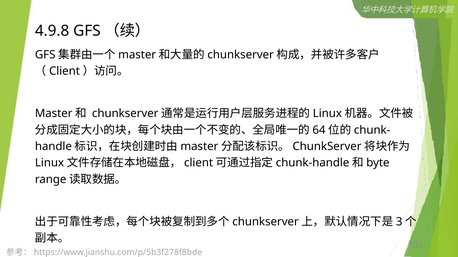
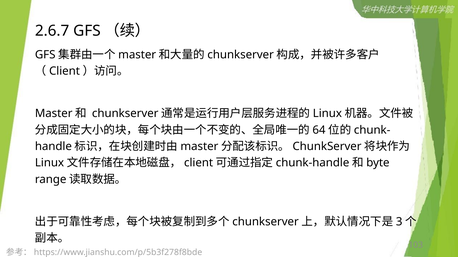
4.9.8: 4.9.8 -> 2.6.7
